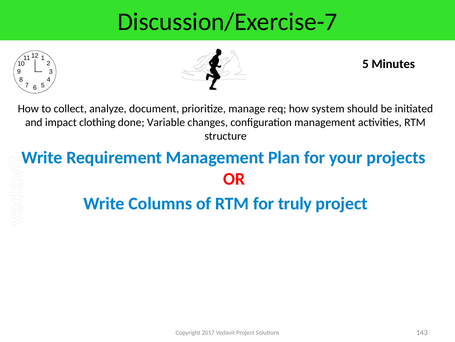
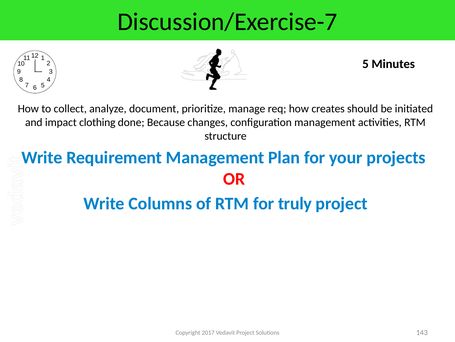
system: system -> creates
Variable: Variable -> Because
